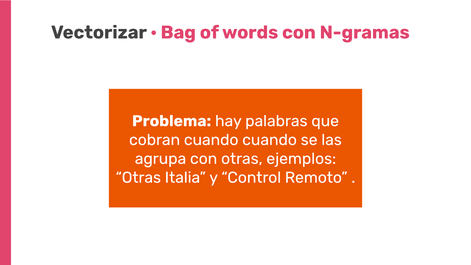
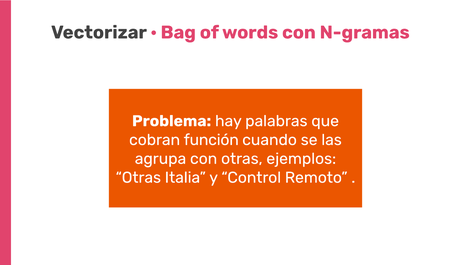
cobran cuando: cuando -> función
